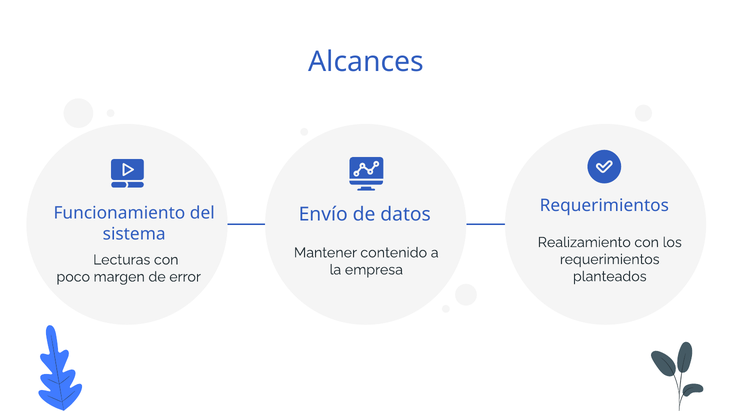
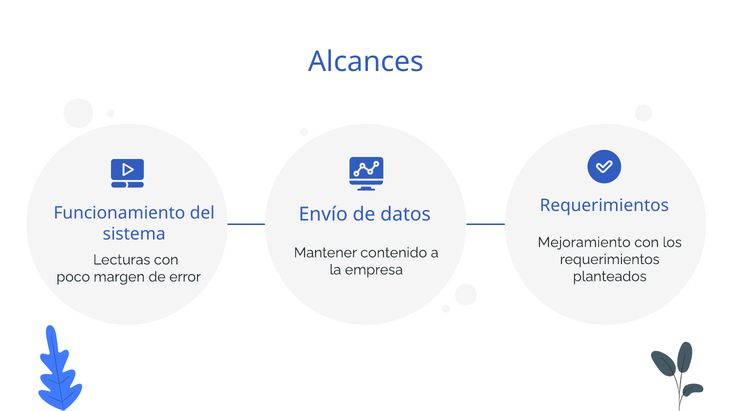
Realizamiento: Realizamiento -> Mejoramiento
